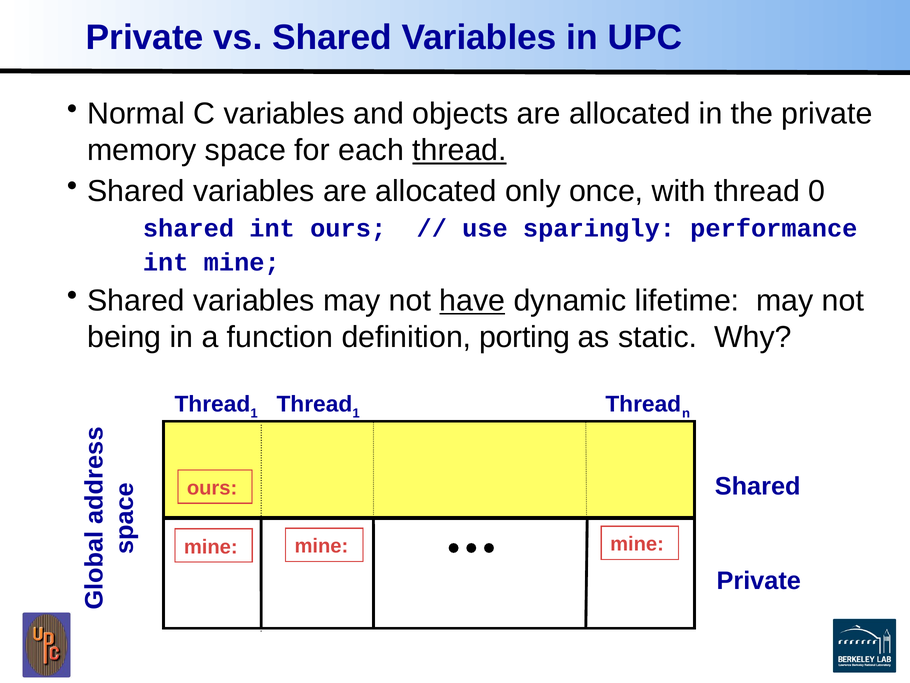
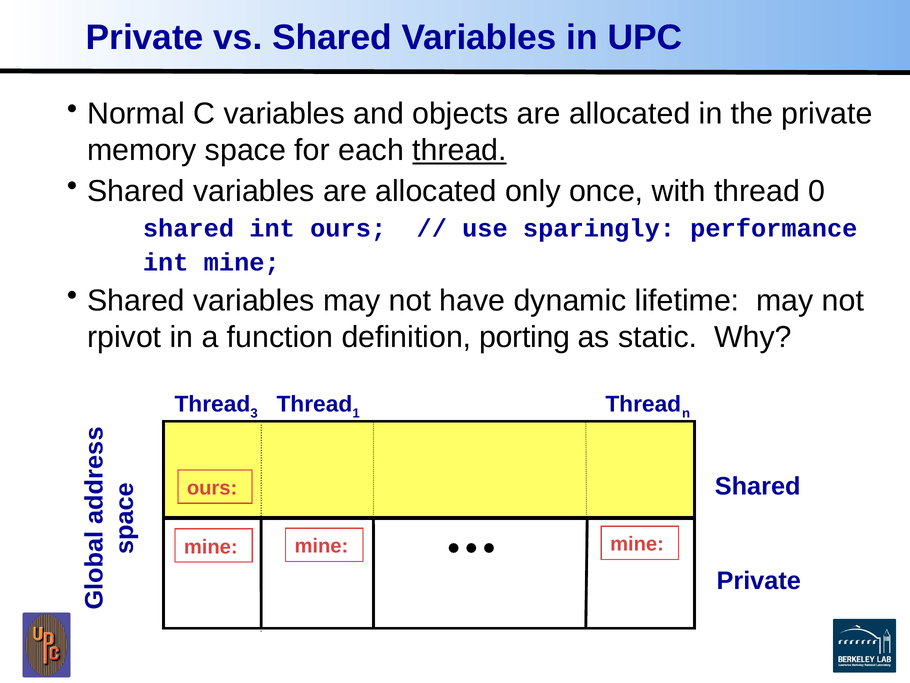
have underline: present -> none
being: being -> rpivot
1 at (254, 413): 1 -> 3
